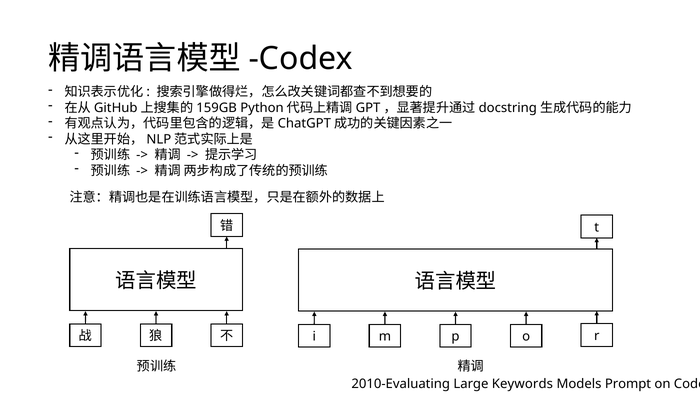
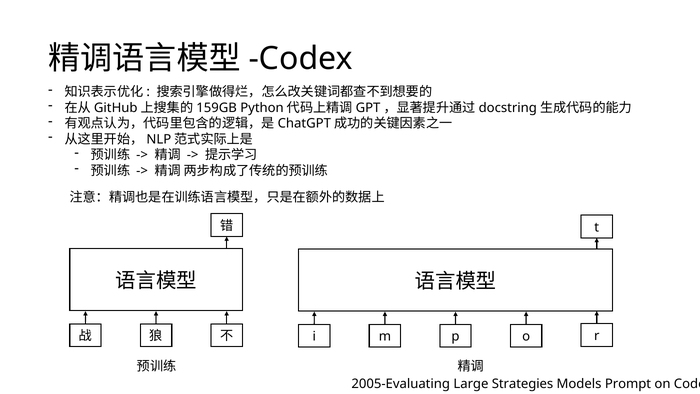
2010-Evaluating: 2010-Evaluating -> 2005-Evaluating
Keywords: Keywords -> Strategies
